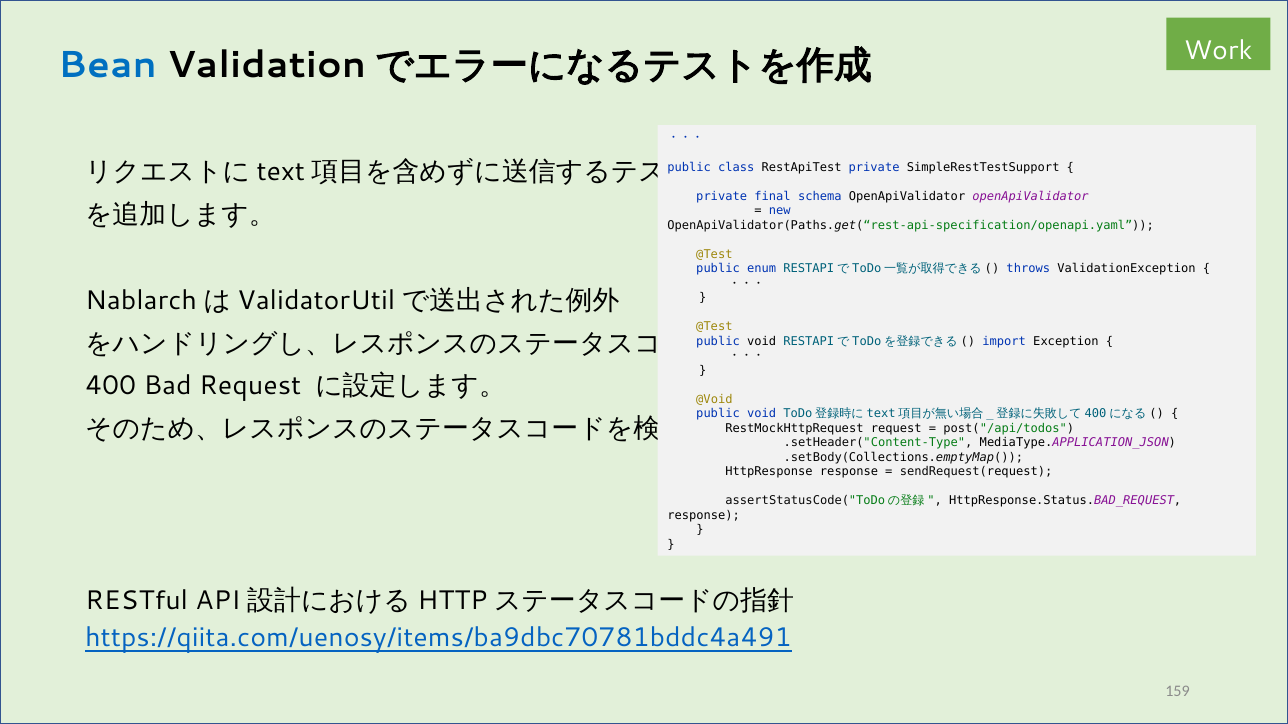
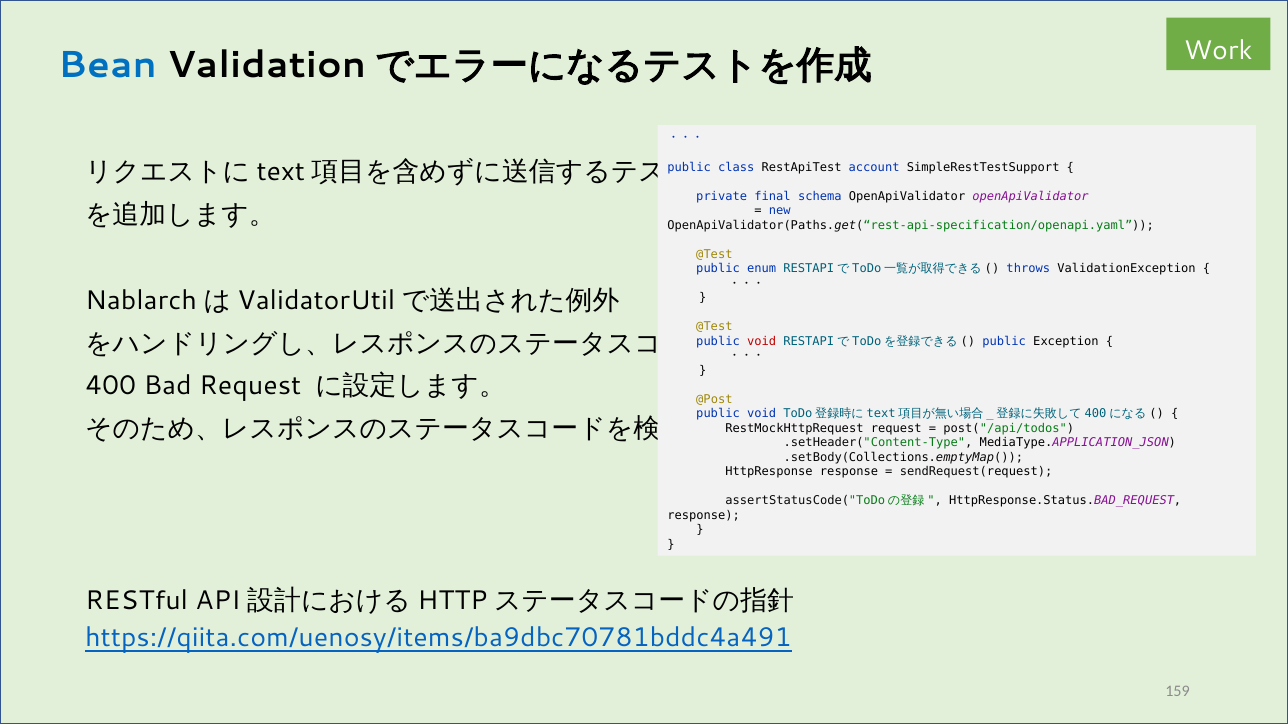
RestApiTest private: private -> account
void at (762, 341) colour: black -> red
import at (1004, 341): import -> public
@Void: @Void -> @Post
